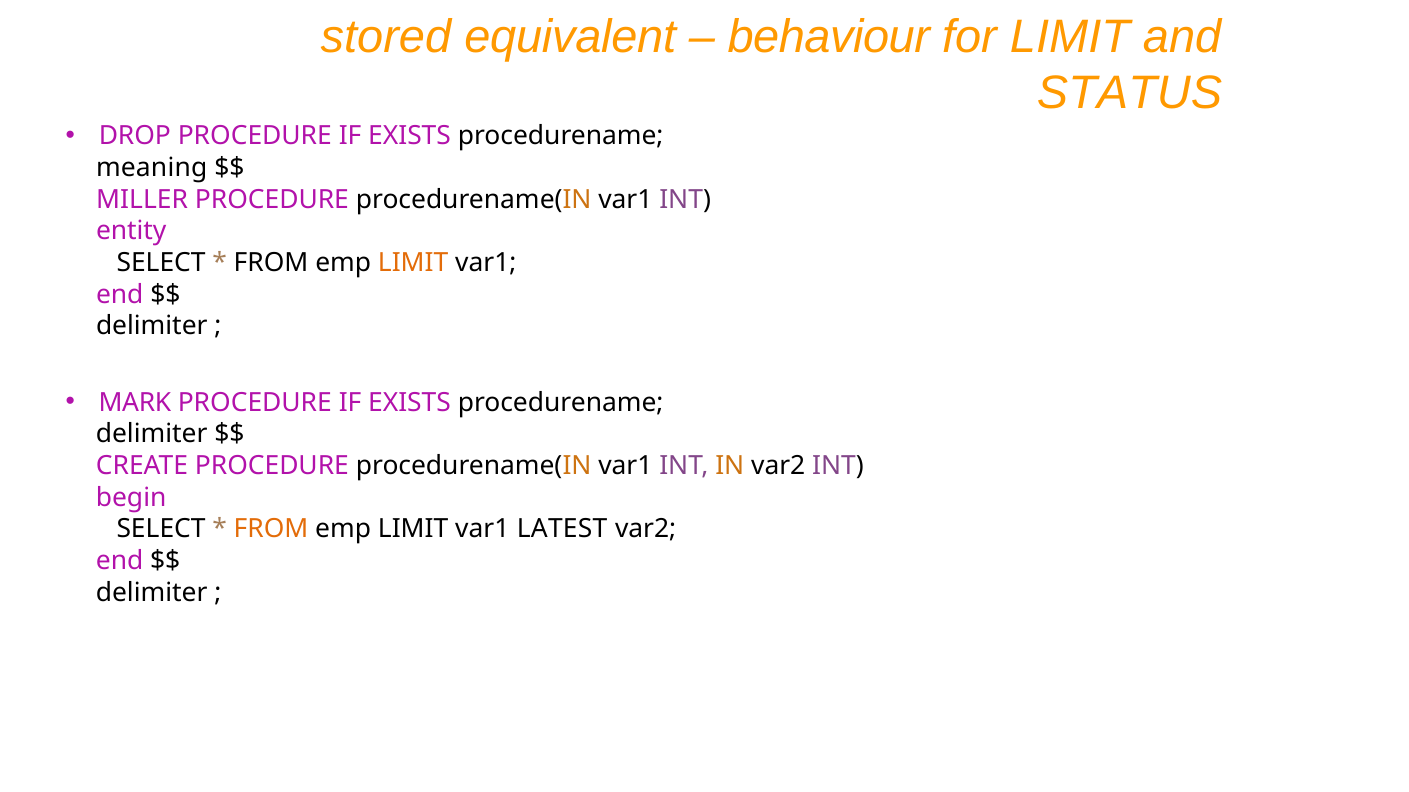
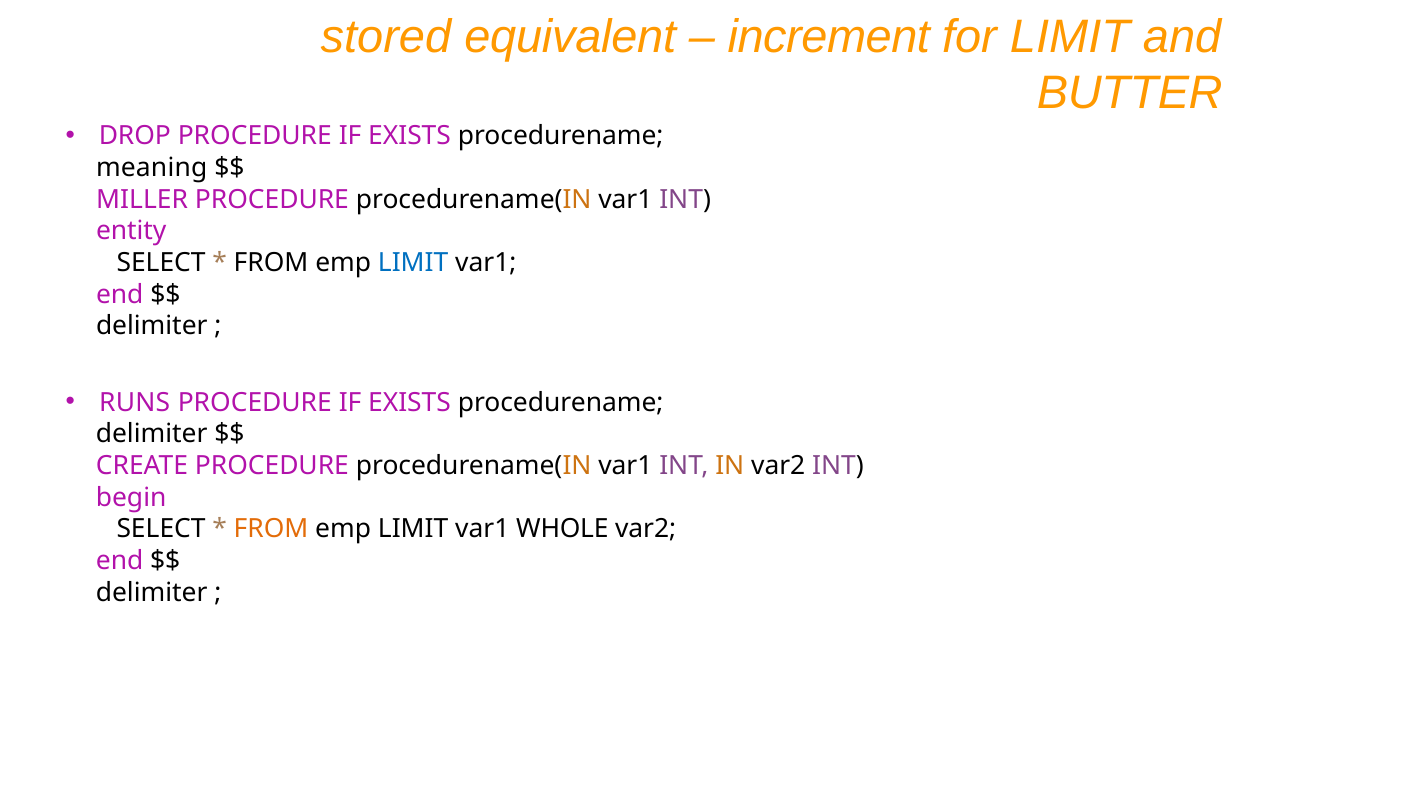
behaviour: behaviour -> increment
STATUS: STATUS -> BUTTER
LIMIT at (413, 263) colour: orange -> blue
MARK: MARK -> RUNS
LATEST: LATEST -> WHOLE
